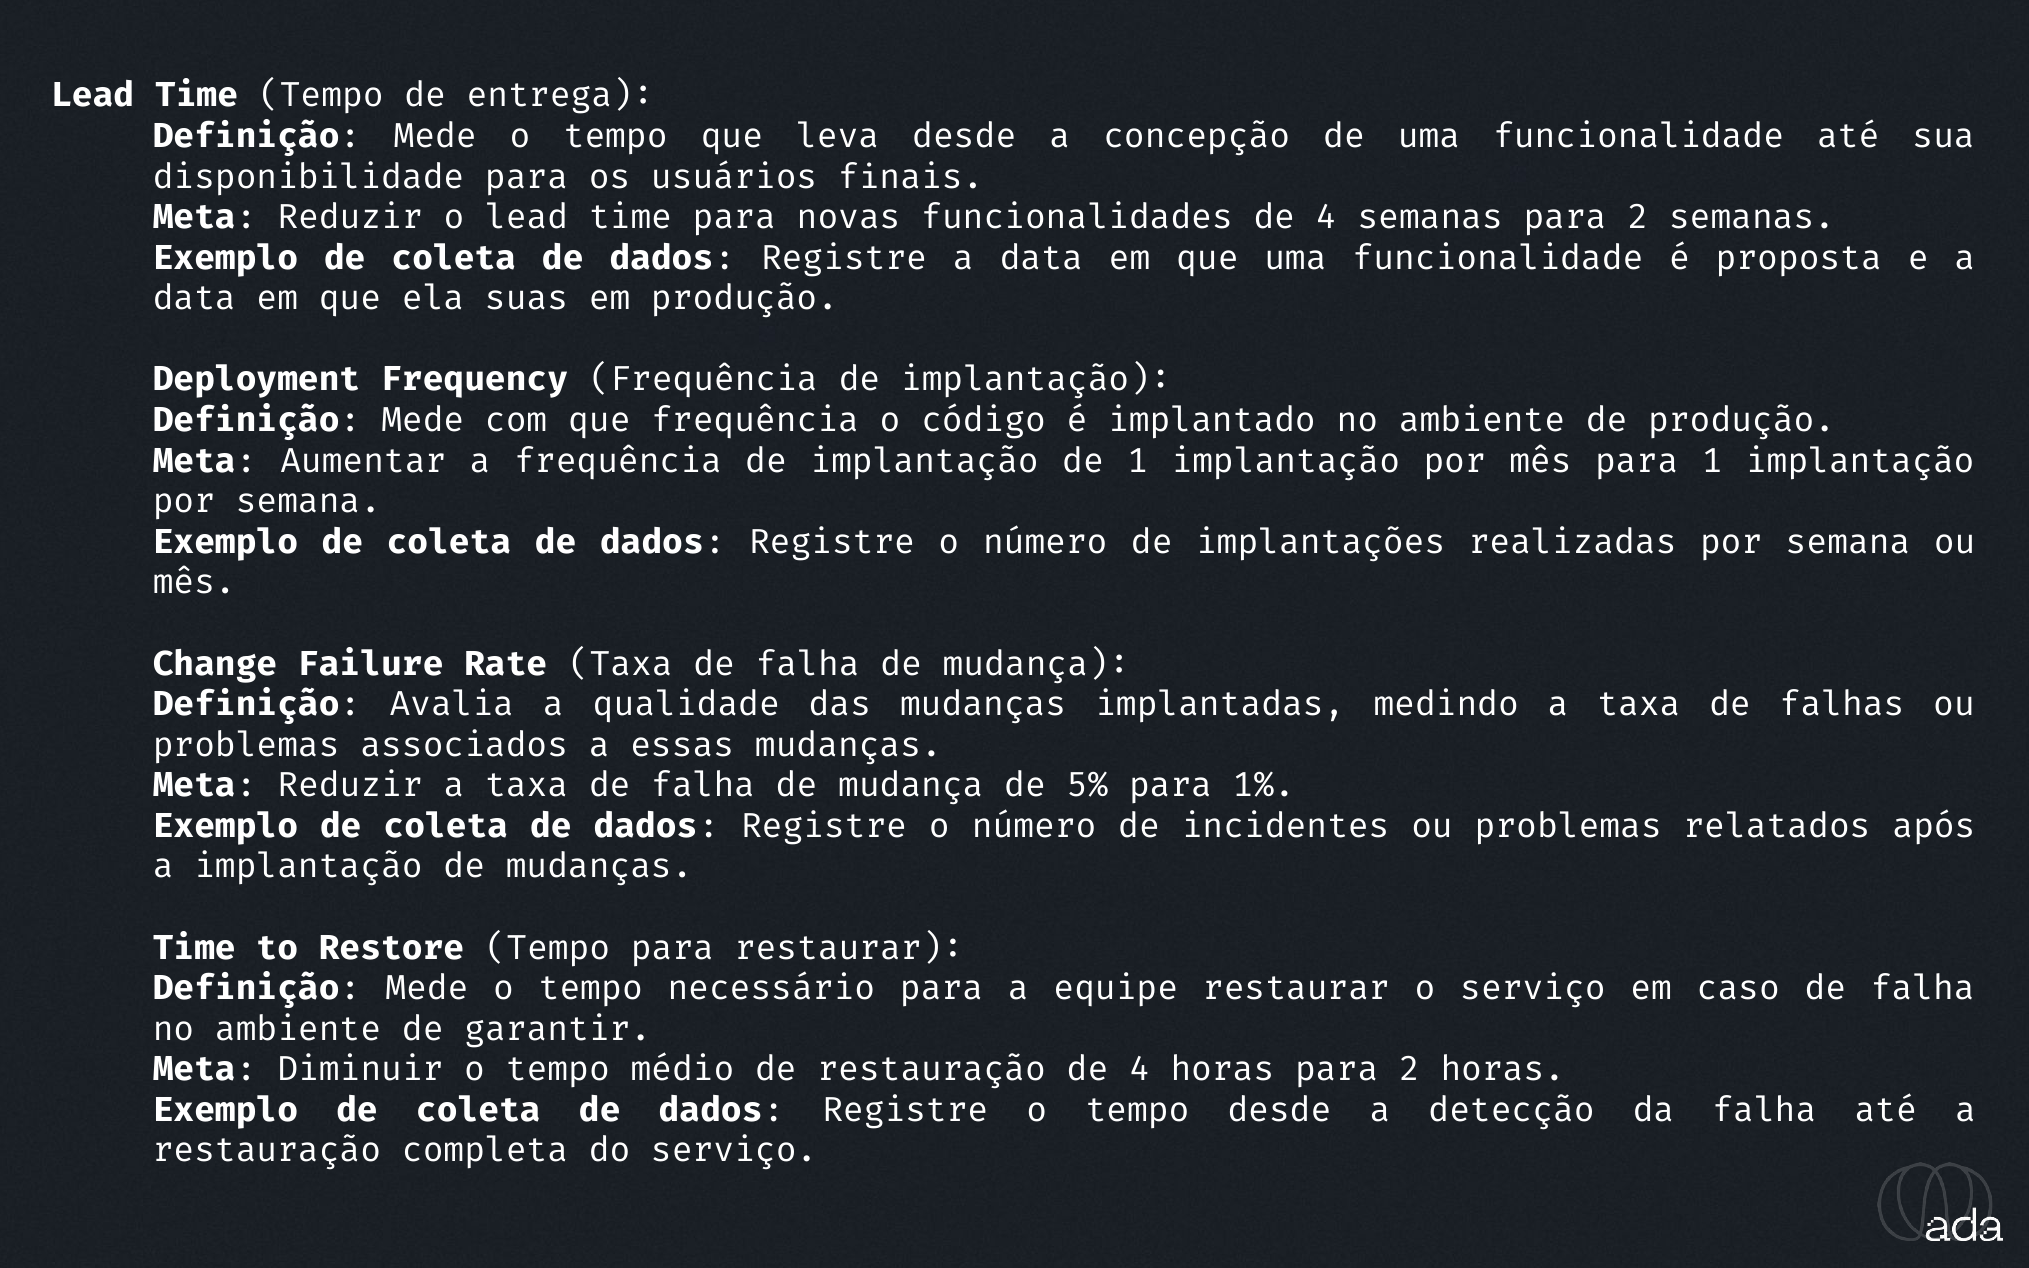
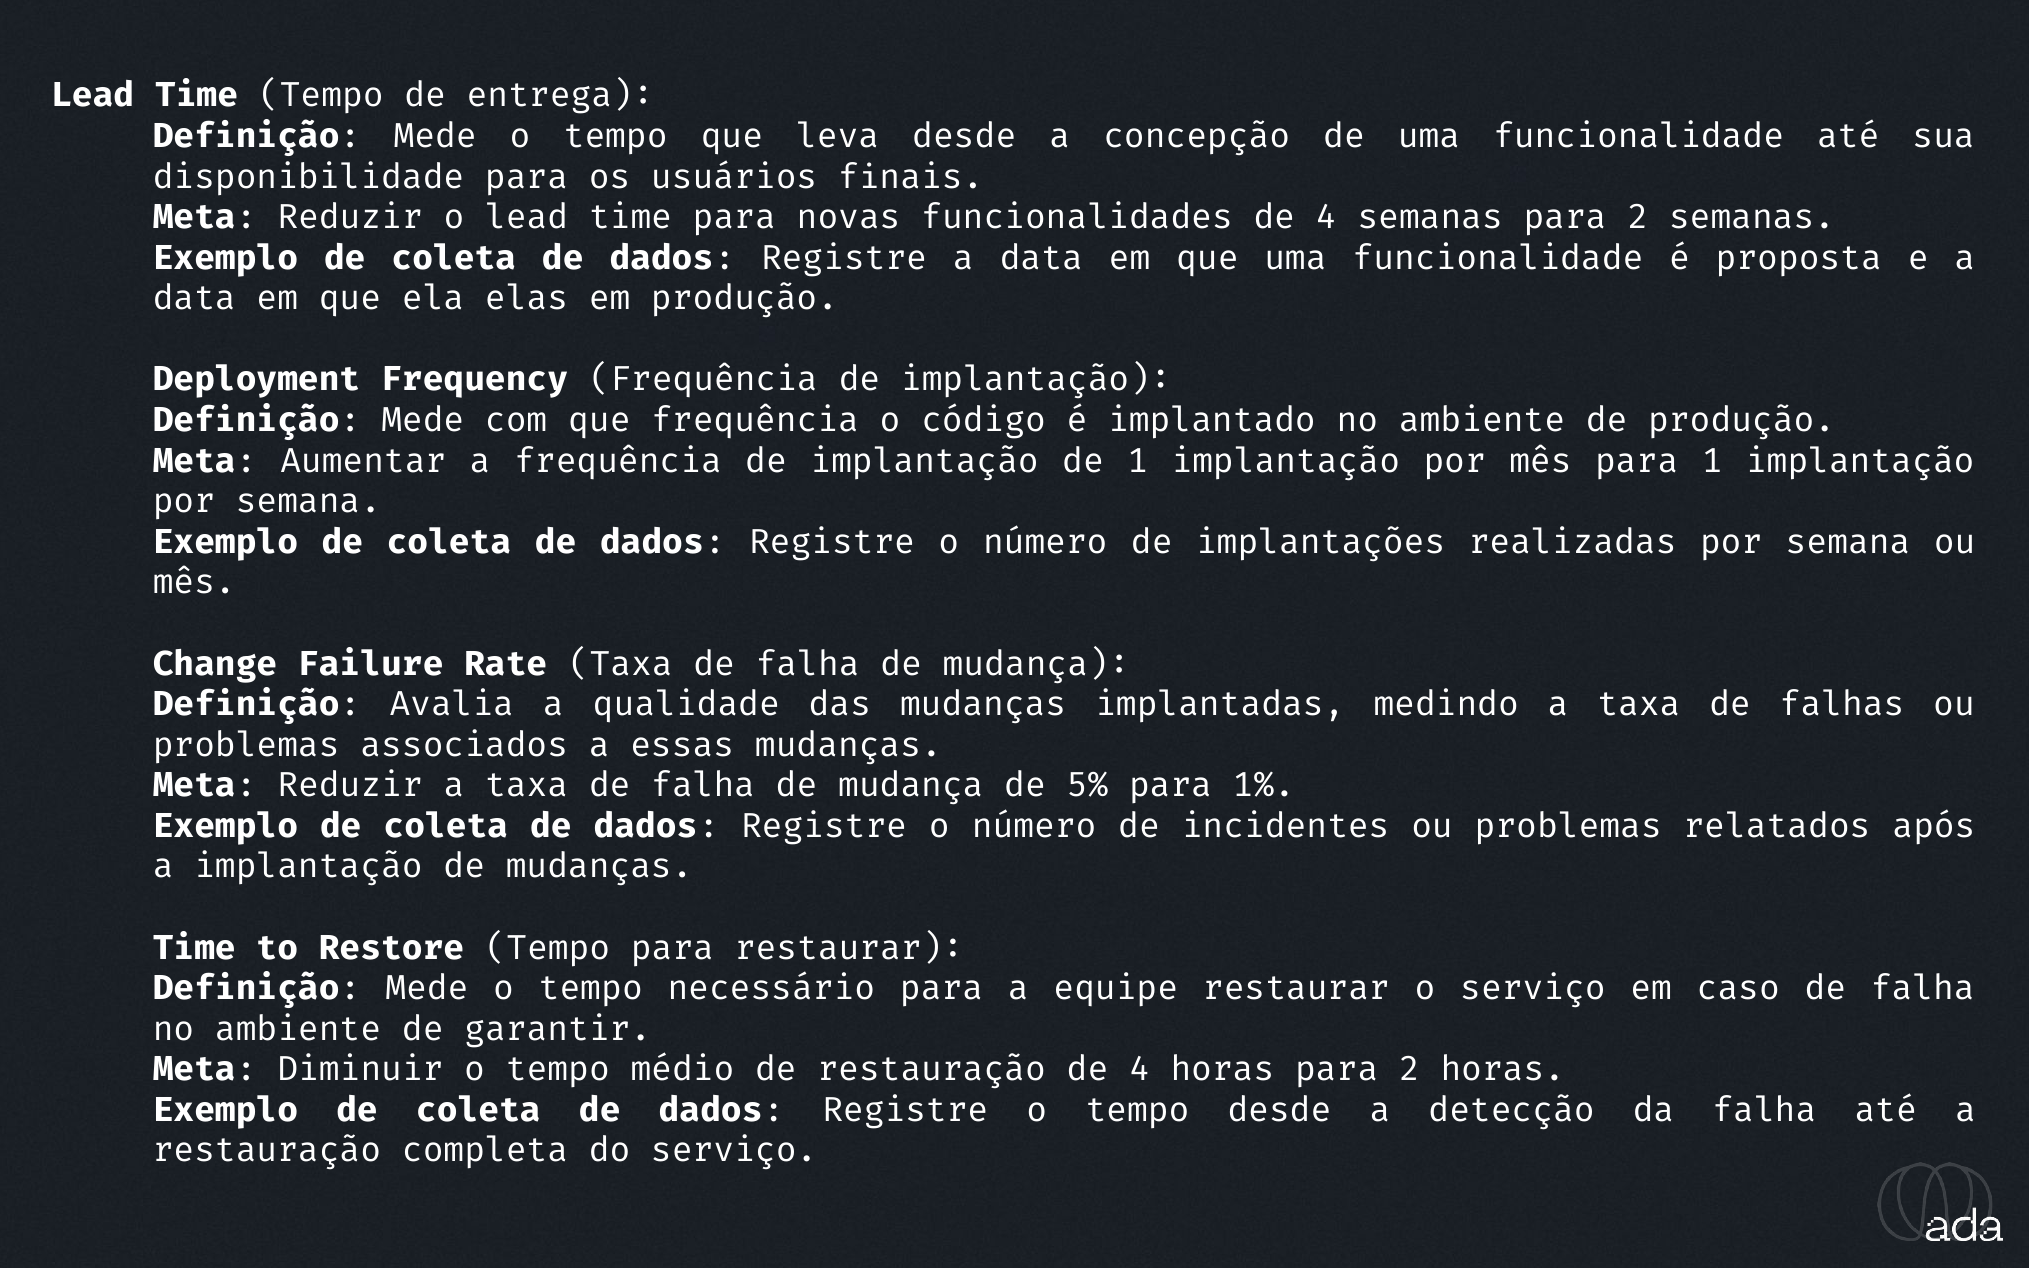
suas: suas -> elas
